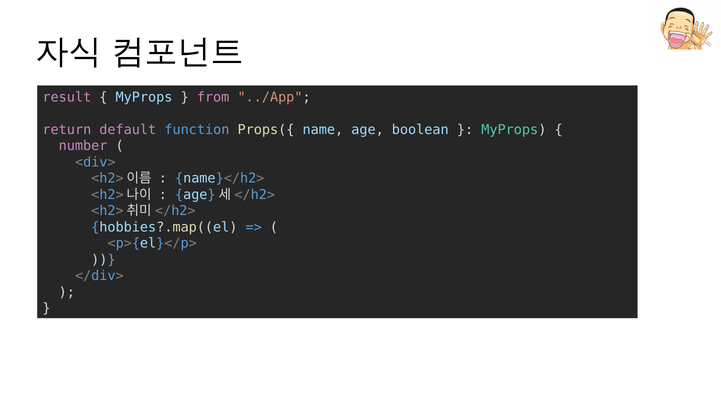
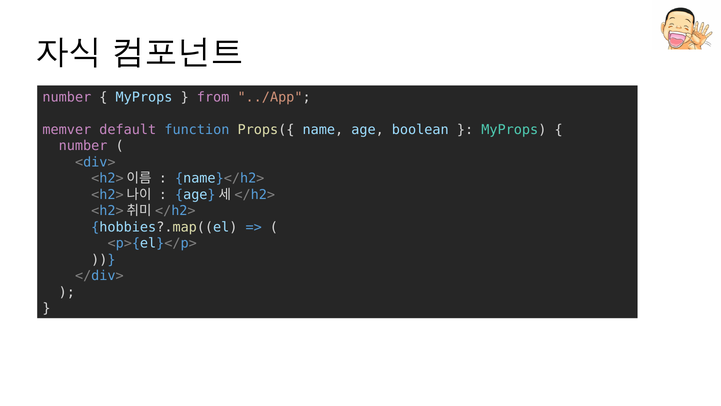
result at (67, 97): result -> number
return: return -> memver
